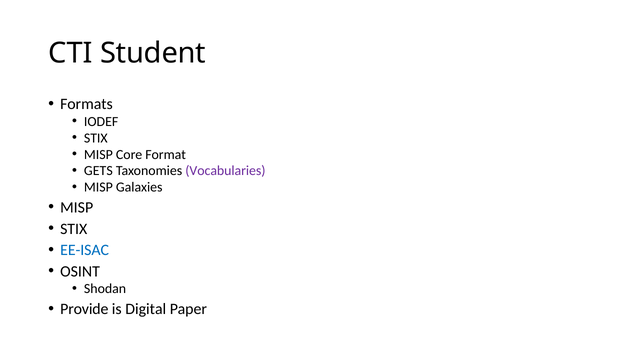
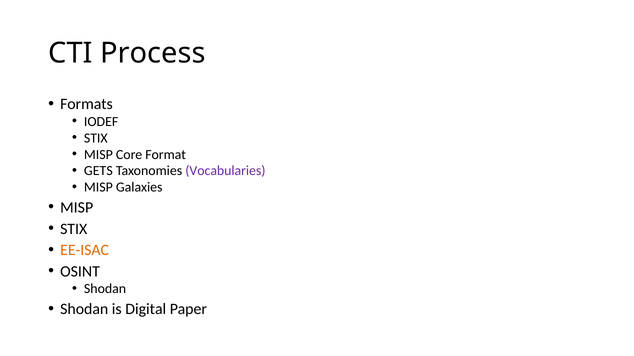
Student: Student -> Process
EE-ISAC colour: blue -> orange
Provide at (84, 310): Provide -> Shodan
